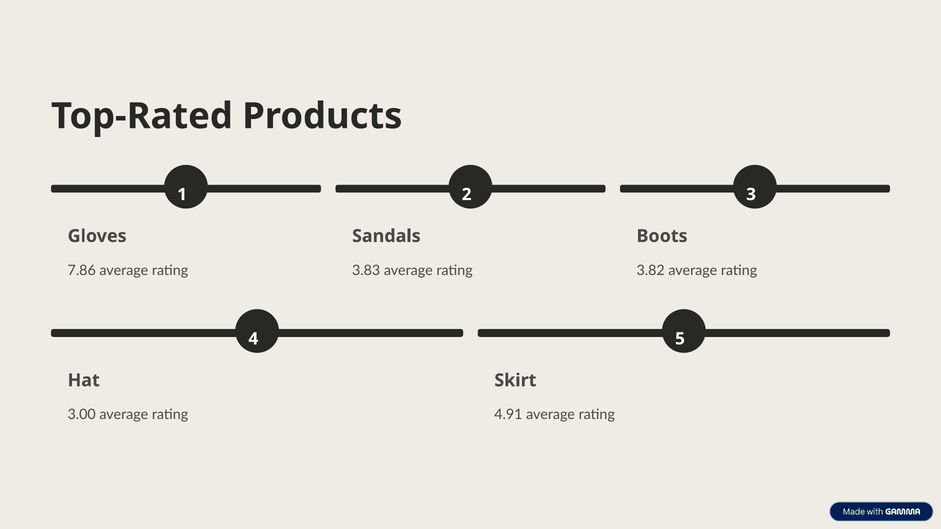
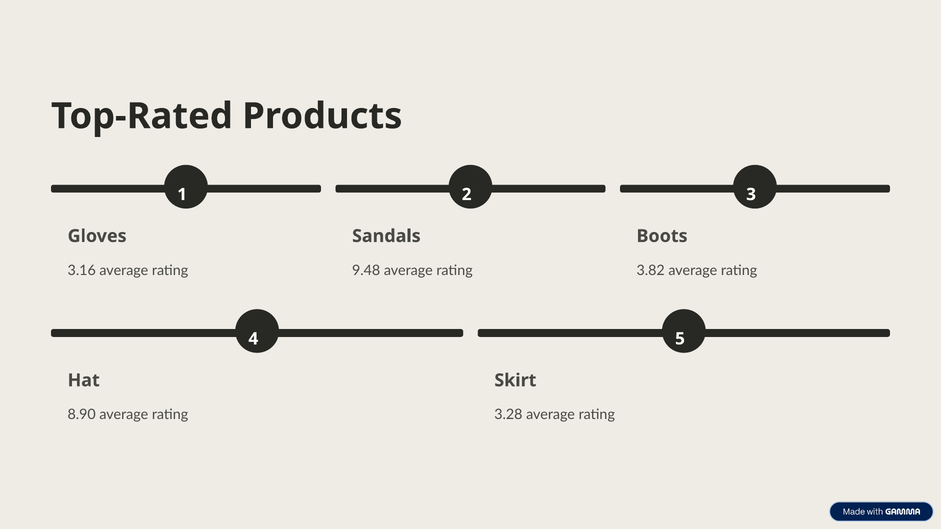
7.86: 7.86 -> 3.16
3.83: 3.83 -> 9.48
3.00: 3.00 -> 8.90
4.91: 4.91 -> 3.28
